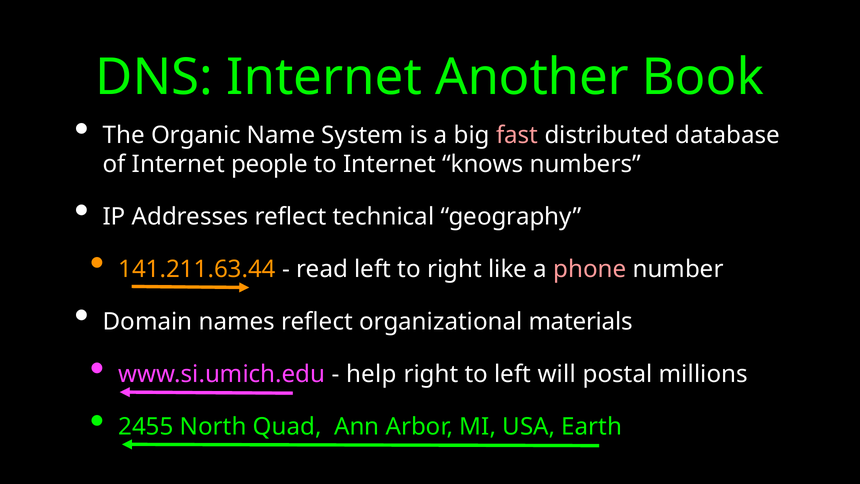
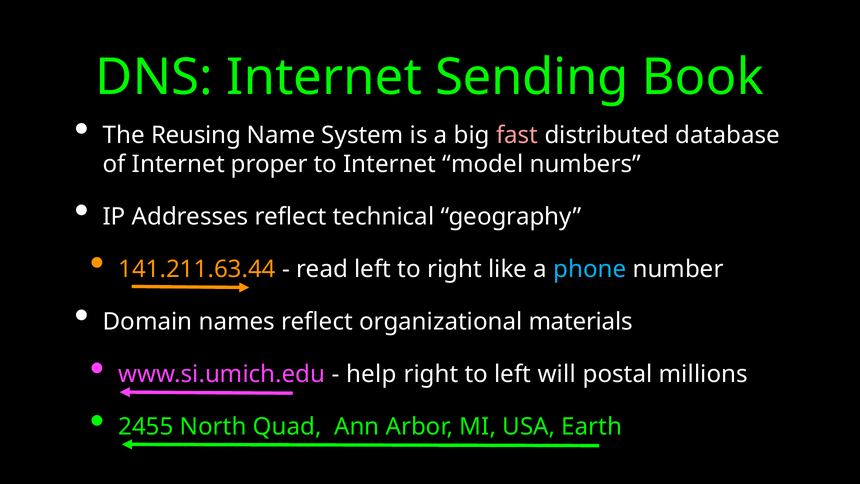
Another: Another -> Sending
Organic: Organic -> Reusing
people: people -> proper
knows: knows -> model
phone colour: pink -> light blue
